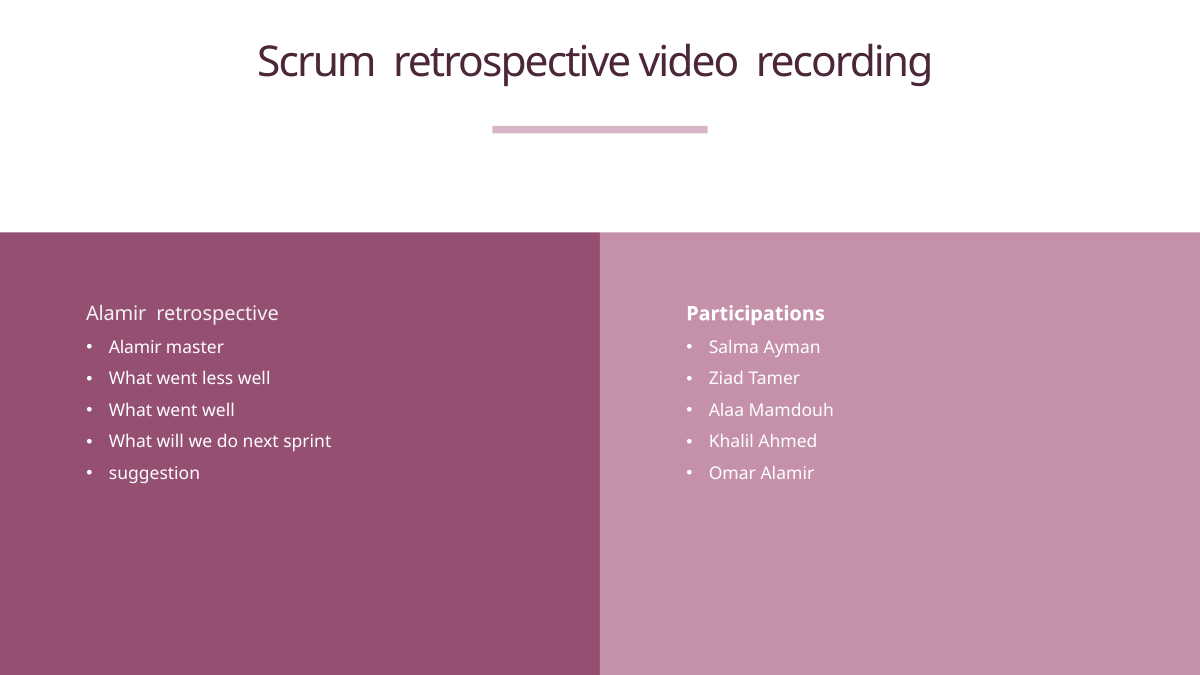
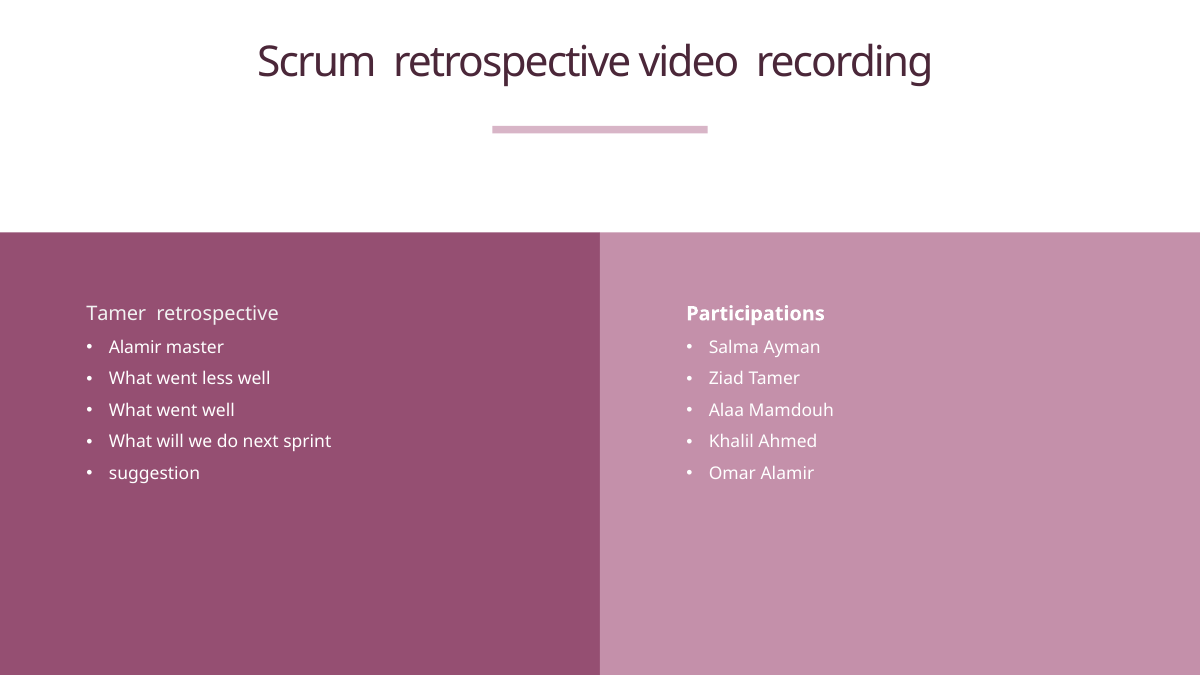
Alamir at (116, 314): Alamir -> Tamer
